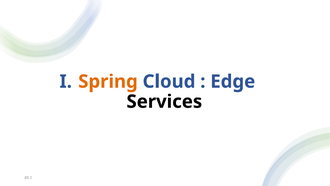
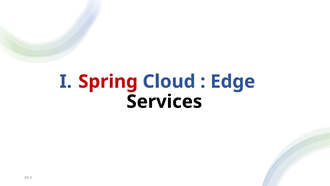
Spring colour: orange -> red
